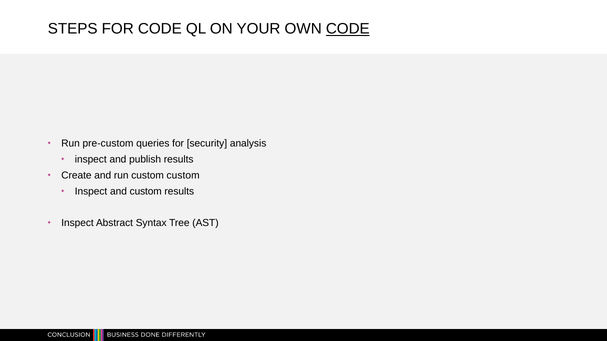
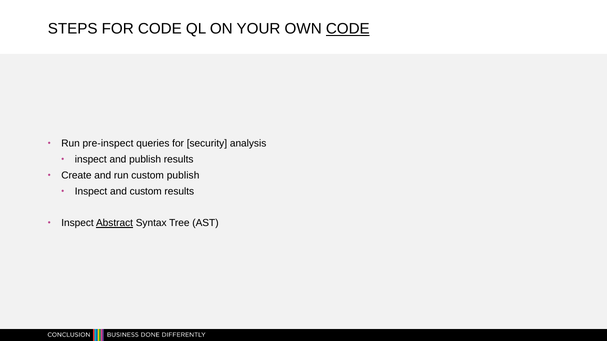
pre-custom: pre-custom -> pre-inspect
custom custom: custom -> publish
Abstract underline: none -> present
